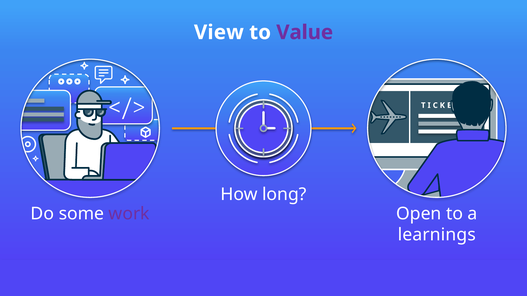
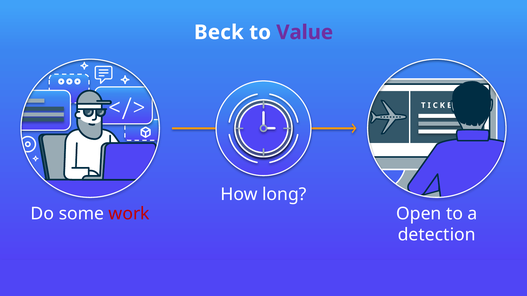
View: View -> Beck
work colour: purple -> red
learnings: learnings -> detection
